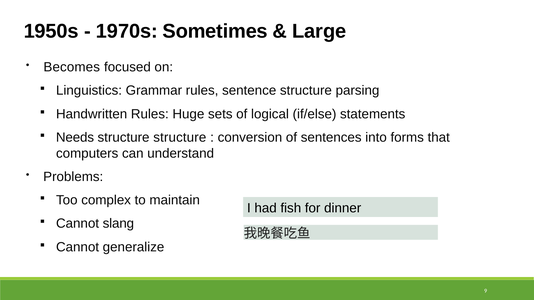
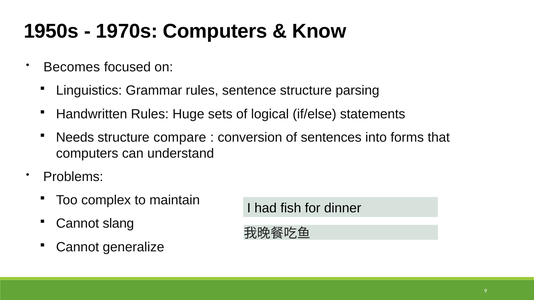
1970s Sometimes: Sometimes -> Computers
Large: Large -> Know
structure structure: structure -> compare
